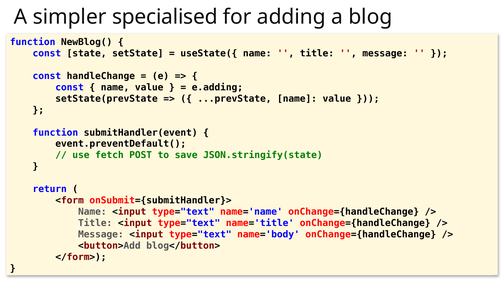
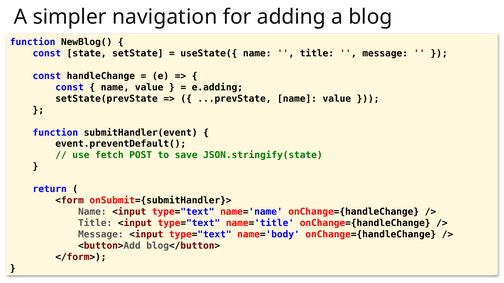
specialised: specialised -> navigation
